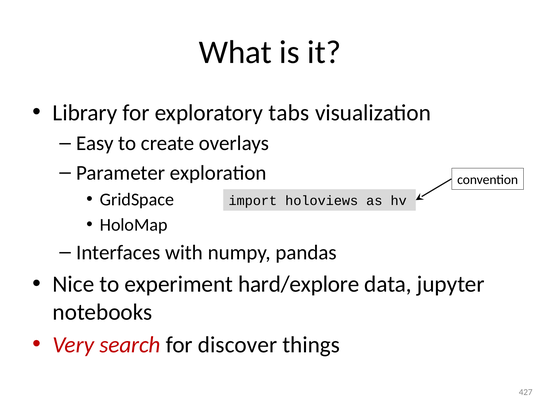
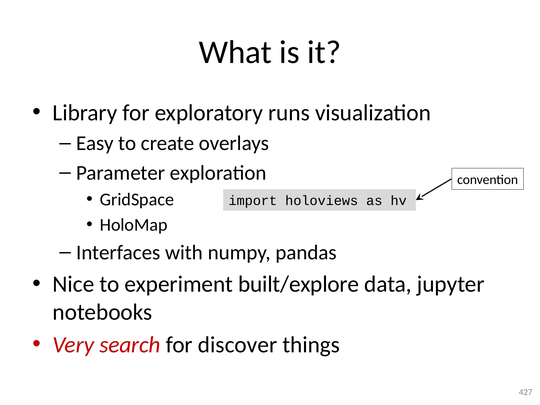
tabs: tabs -> runs
hard/explore: hard/explore -> built/explore
